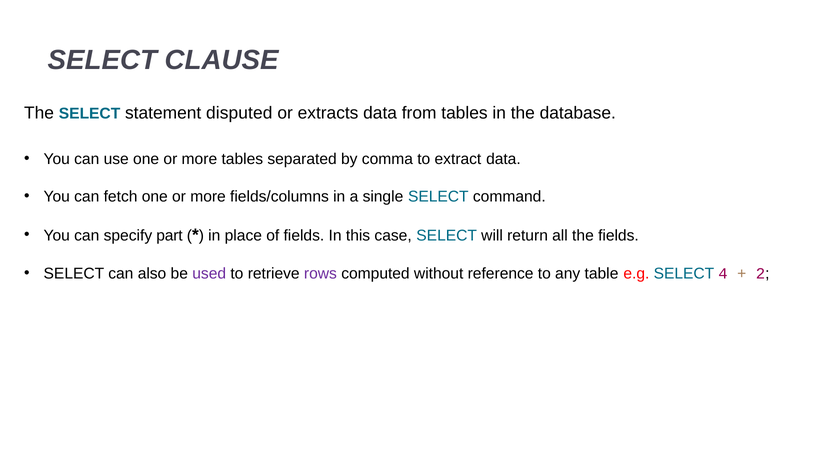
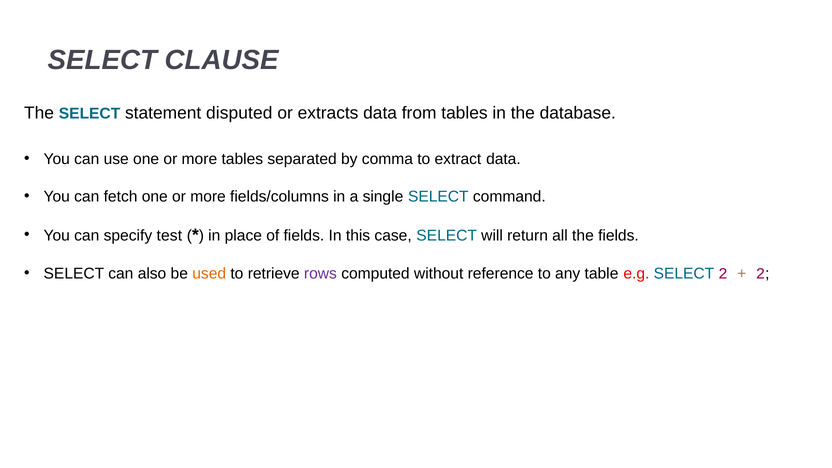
part: part -> test
used colour: purple -> orange
SELECT 4: 4 -> 2
